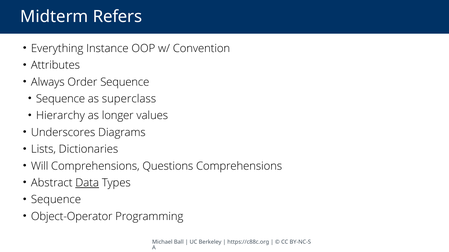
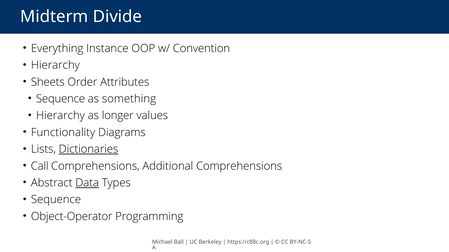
Refers: Refers -> Divide
Attributes at (55, 65): Attributes -> Hierarchy
Always: Always -> Sheets
Order Sequence: Sequence -> Attributes
superclass: superclass -> something
Underscores: Underscores -> Functionality
Dictionaries underline: none -> present
Will: Will -> Call
Questions: Questions -> Additional
